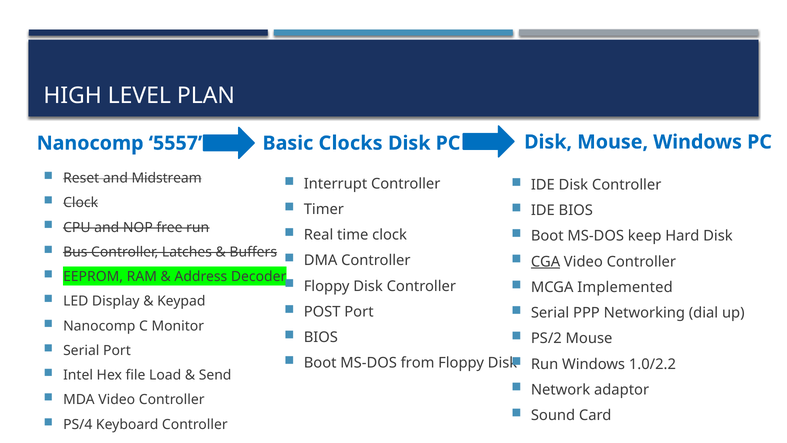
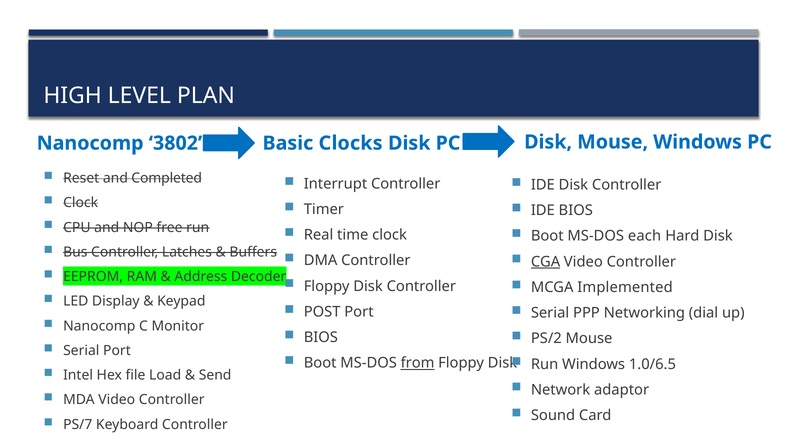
5557: 5557 -> 3802
Midstream: Midstream -> Completed
keep: keep -> each
from underline: none -> present
1.0/2.2: 1.0/2.2 -> 1.0/6.5
PS/4: PS/4 -> PS/7
